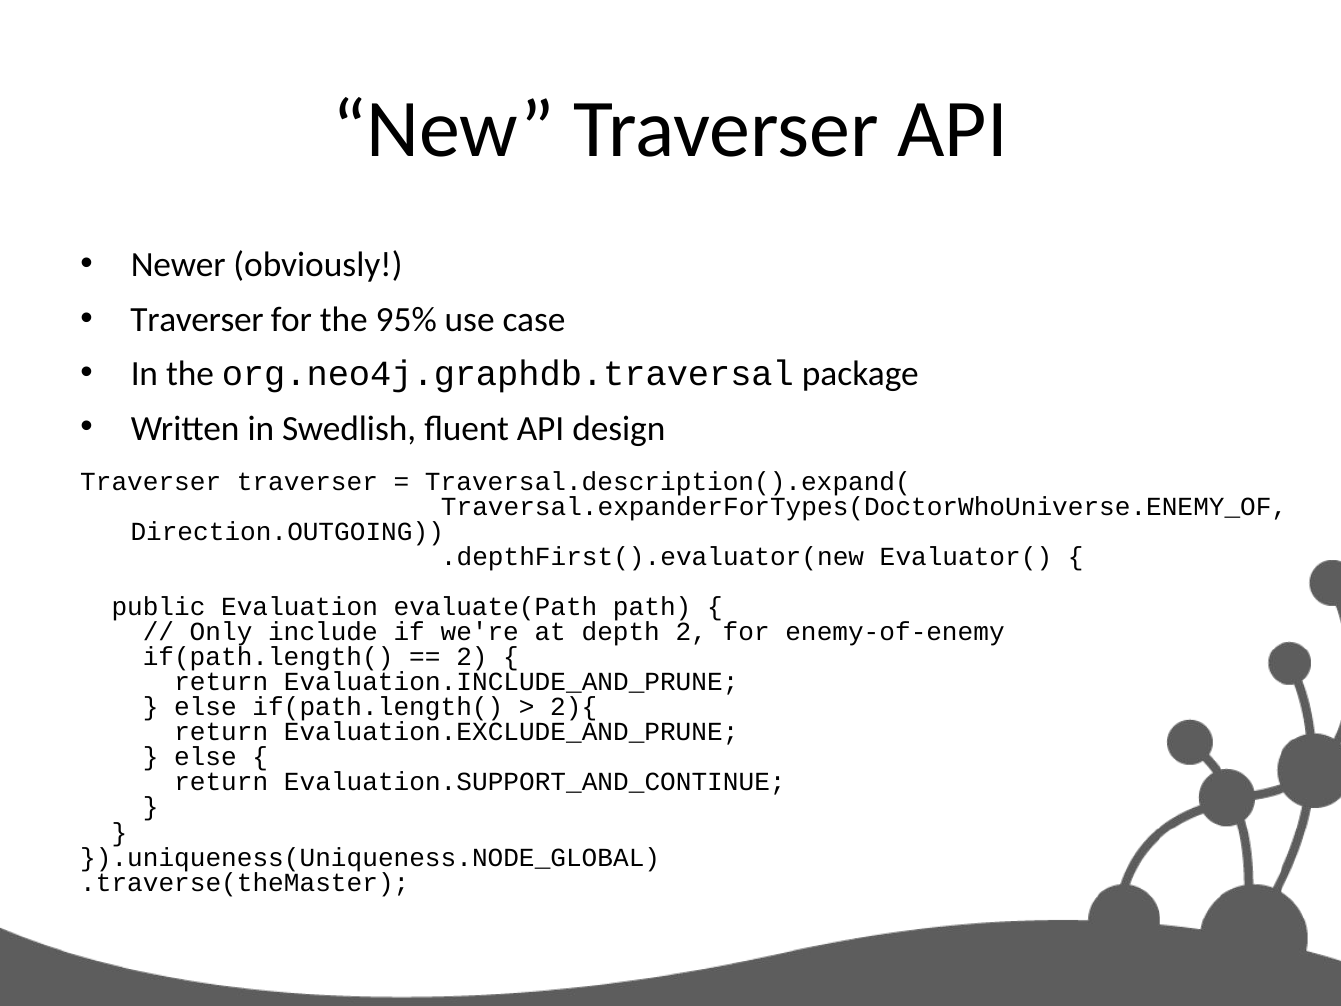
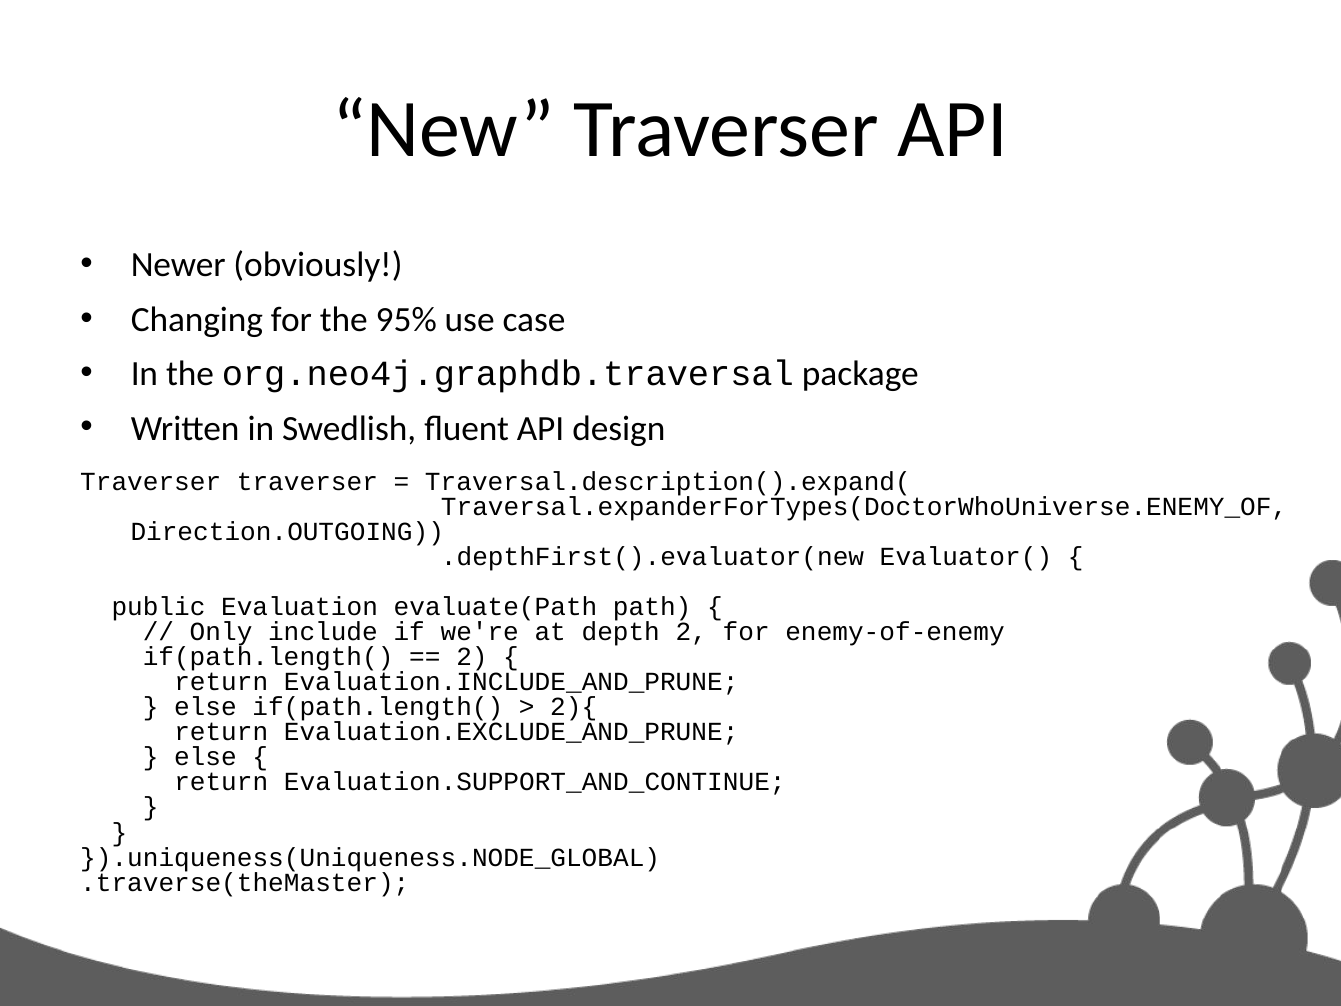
Traverser at (197, 319): Traverser -> Changing
